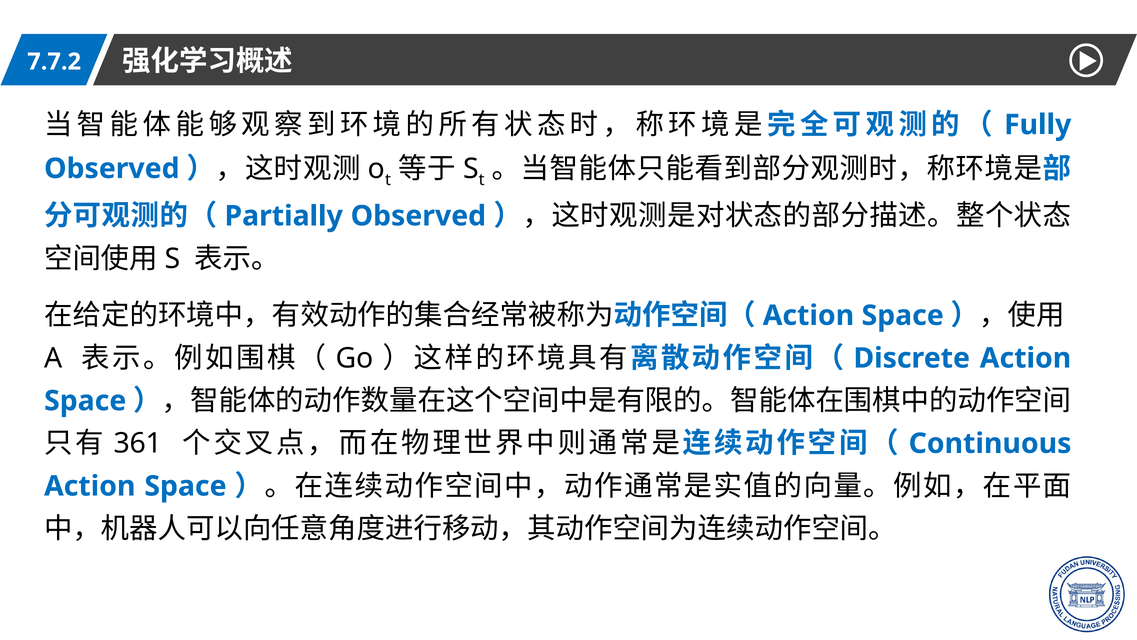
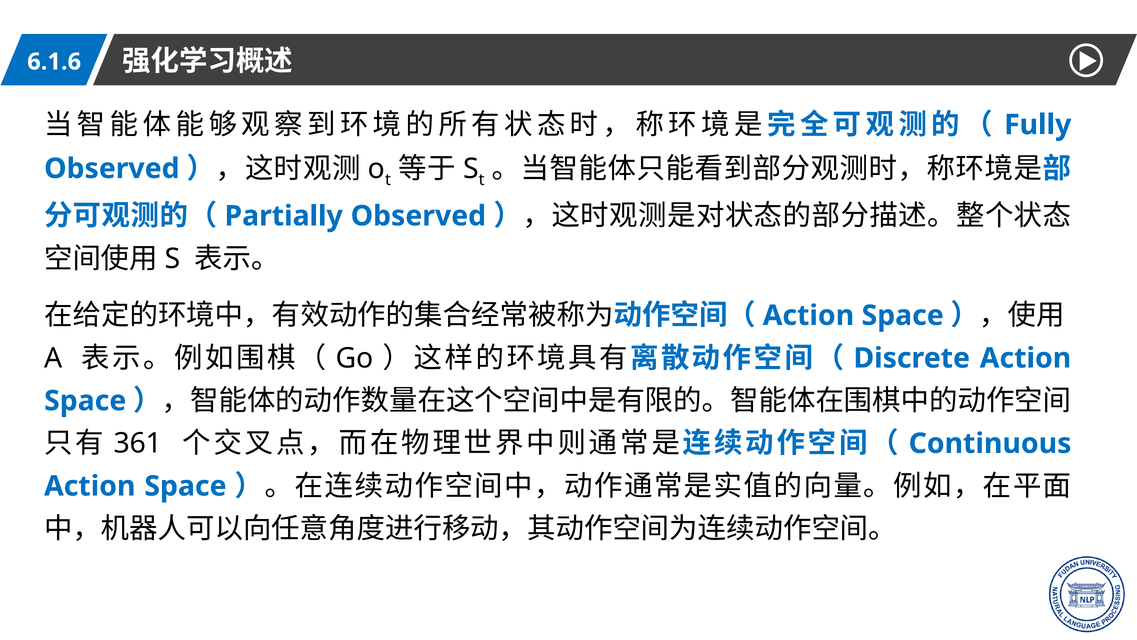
7.7.2: 7.7.2 -> 6.1.6
